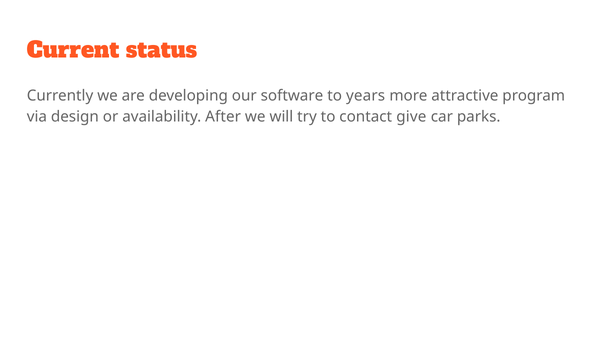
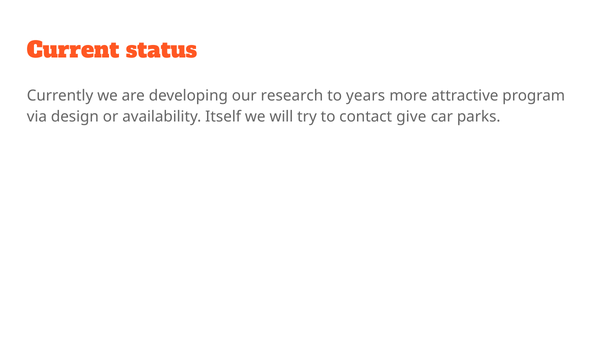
software: software -> research
After: After -> Itself
